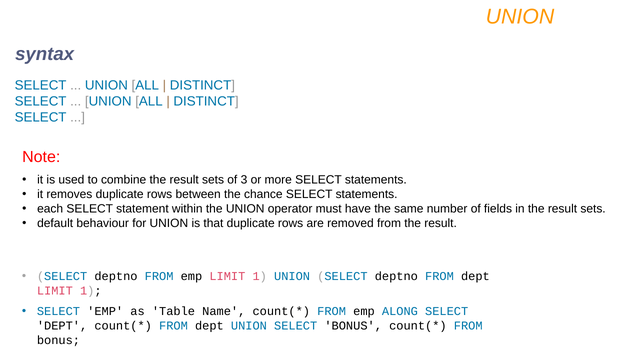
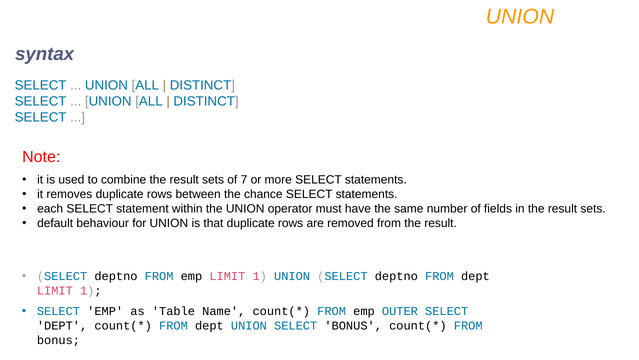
3: 3 -> 7
ALONG: ALONG -> OUTER
